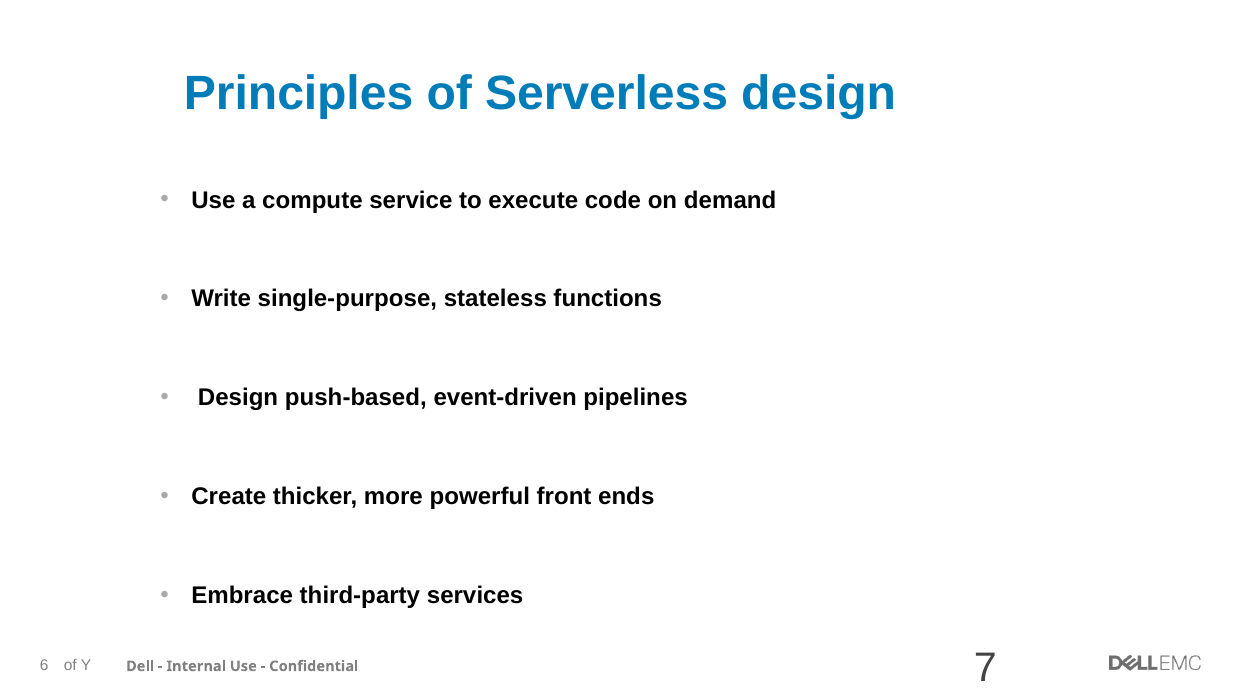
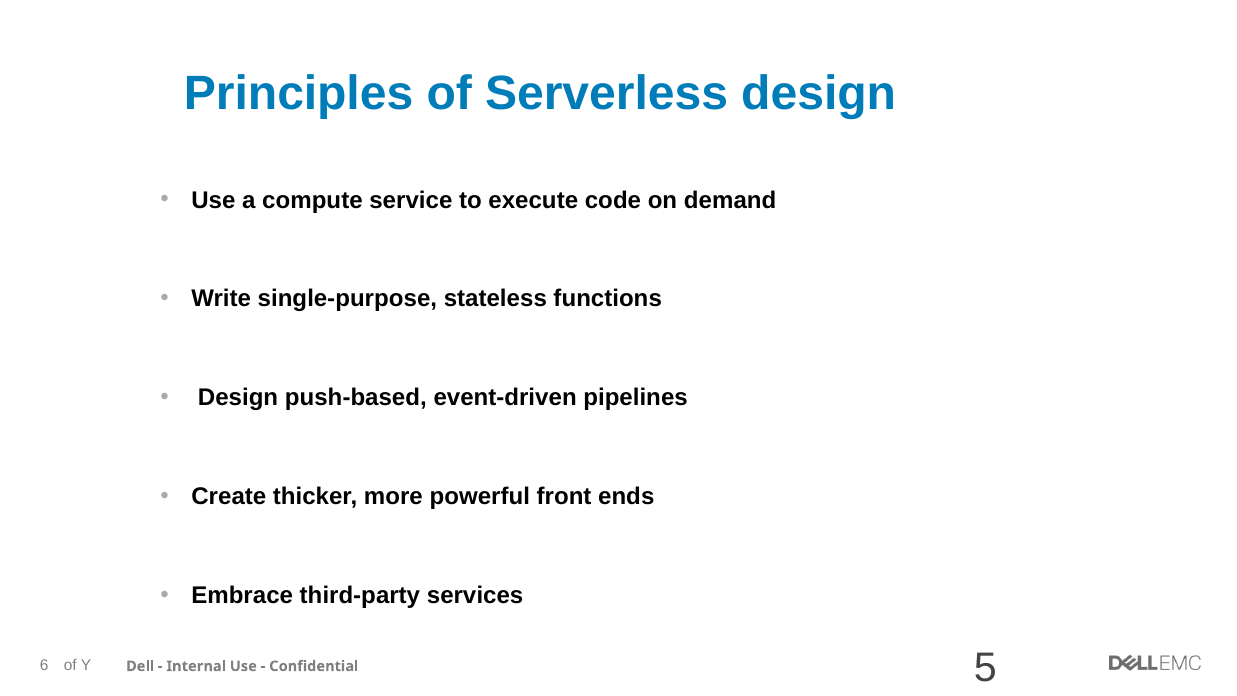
7: 7 -> 5
